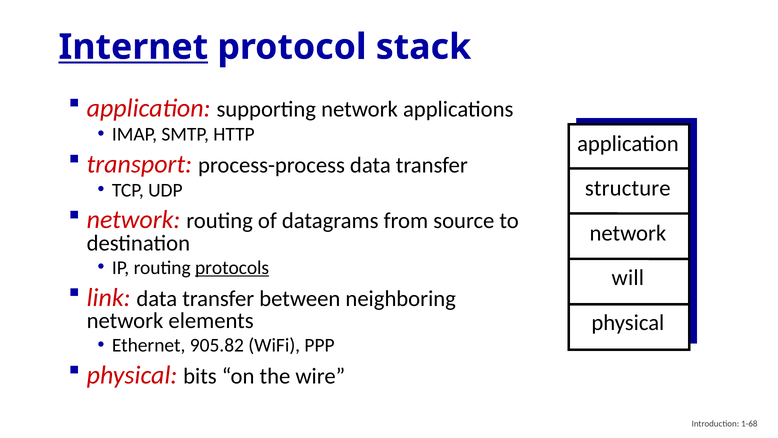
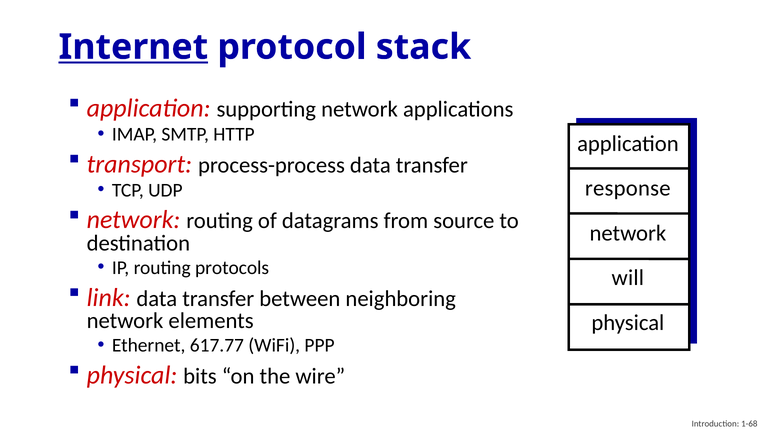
structure: structure -> response
protocols underline: present -> none
905.82: 905.82 -> 617.77
